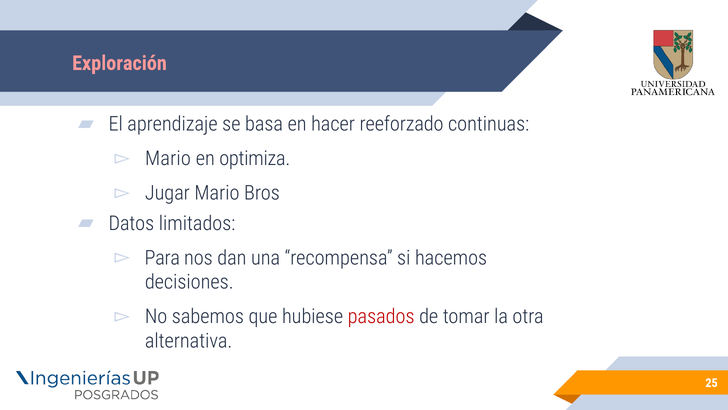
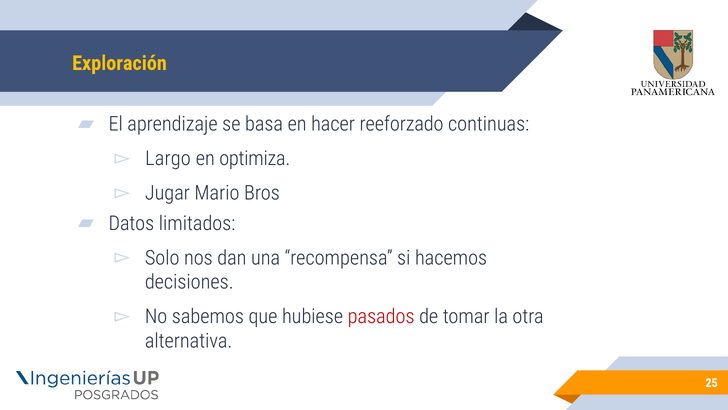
Exploración colour: pink -> yellow
Mario at (168, 158): Mario -> Largo
Para: Para -> Solo
